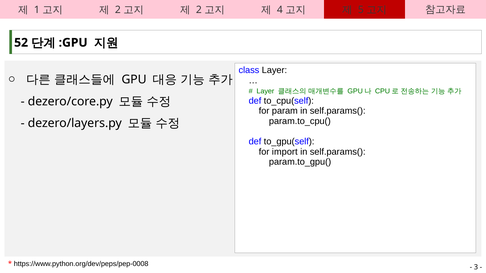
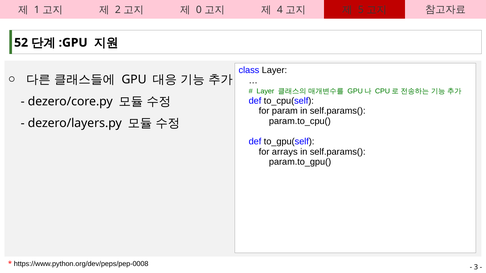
2 at (199, 10): 2 -> 0
import: import -> arrays
